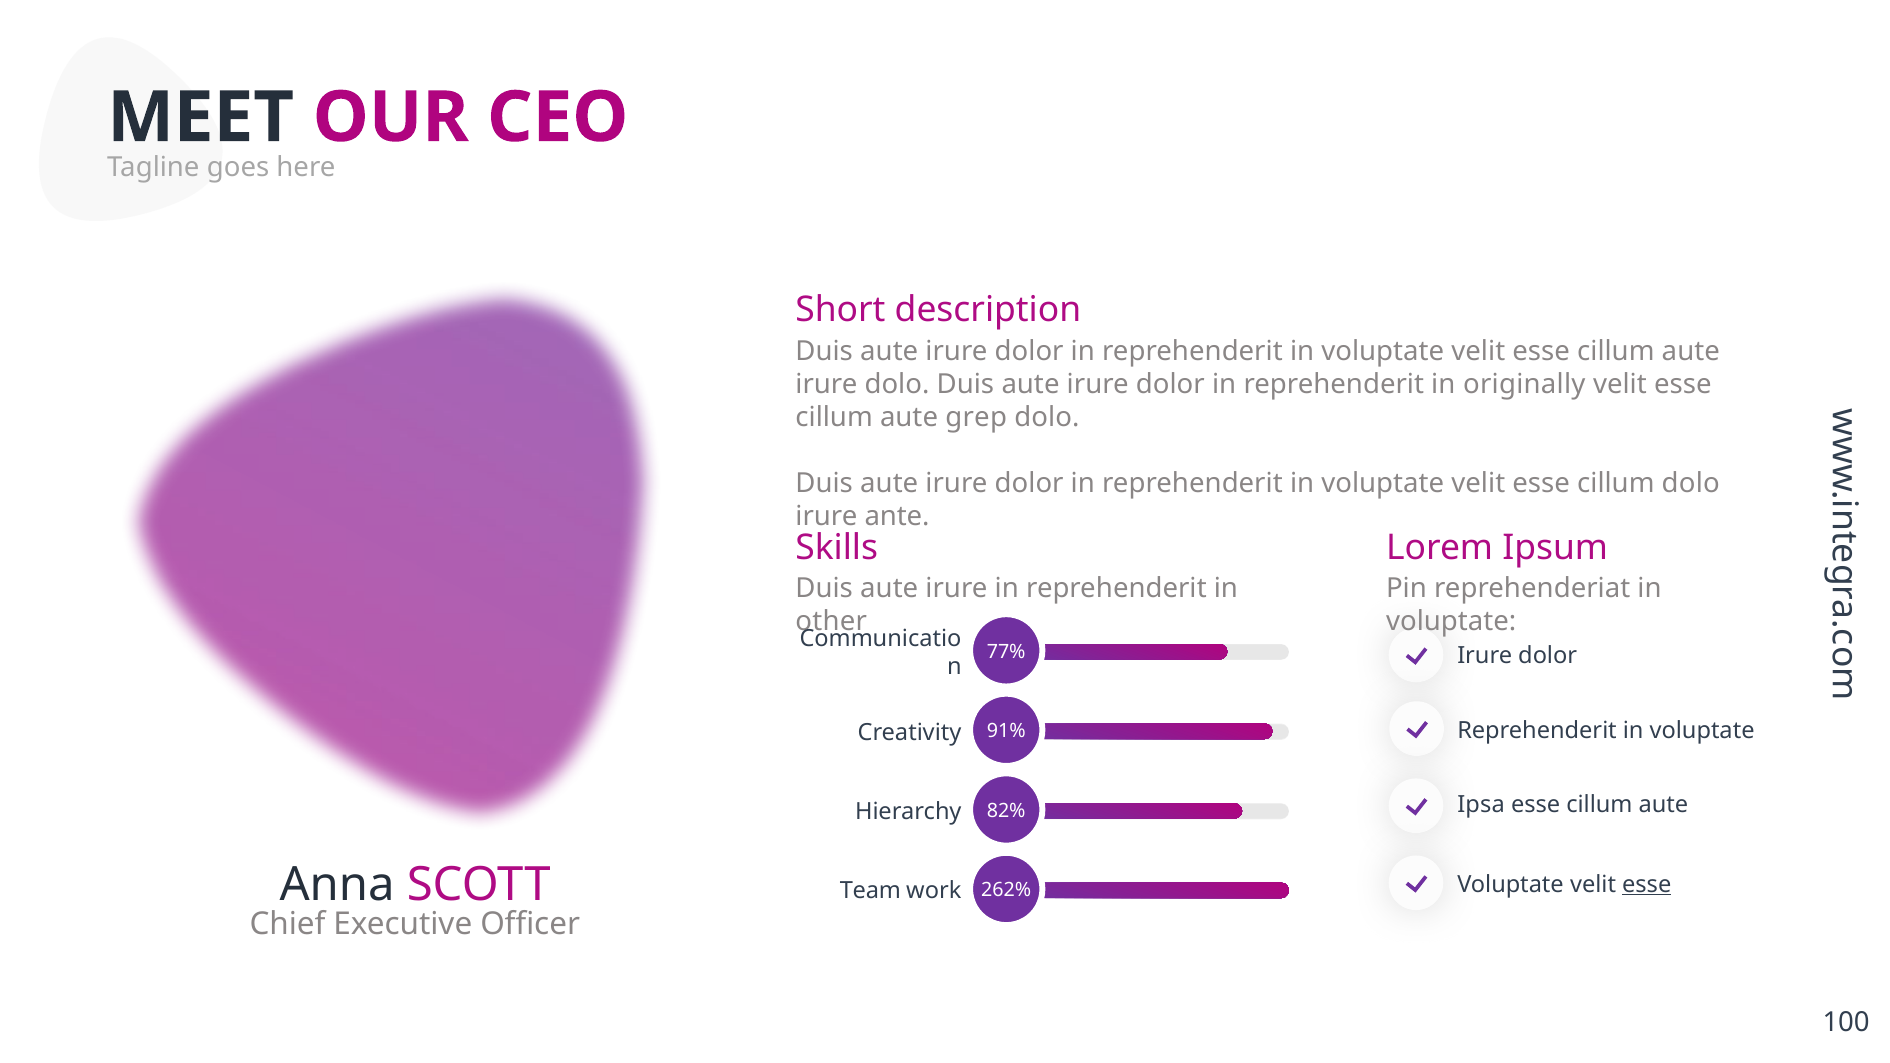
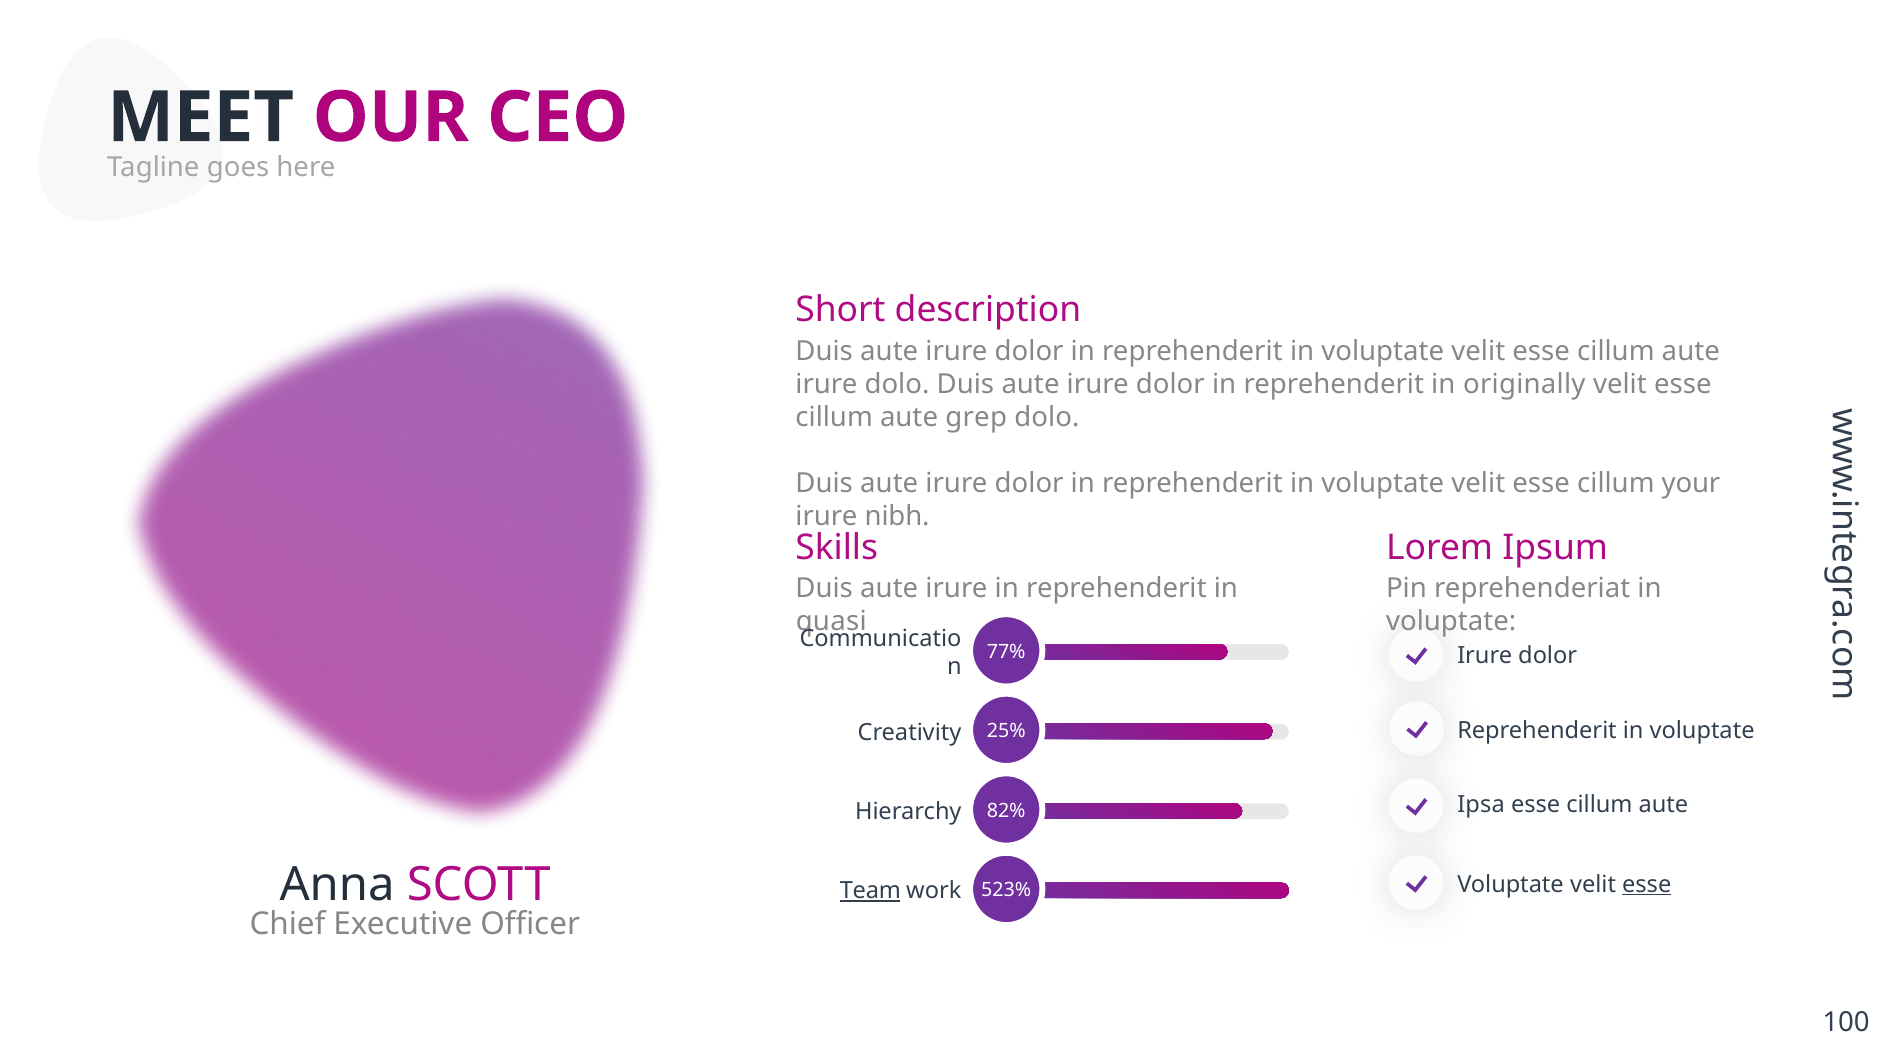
cillum dolo: dolo -> your
ante: ante -> nibh
other: other -> quasi
91%: 91% -> 25%
Team underline: none -> present
262%: 262% -> 523%
